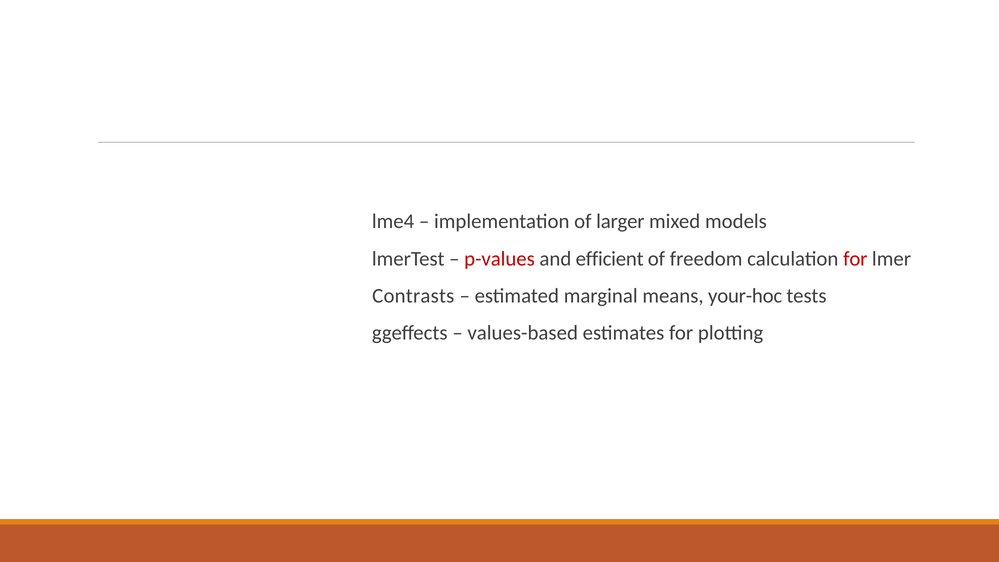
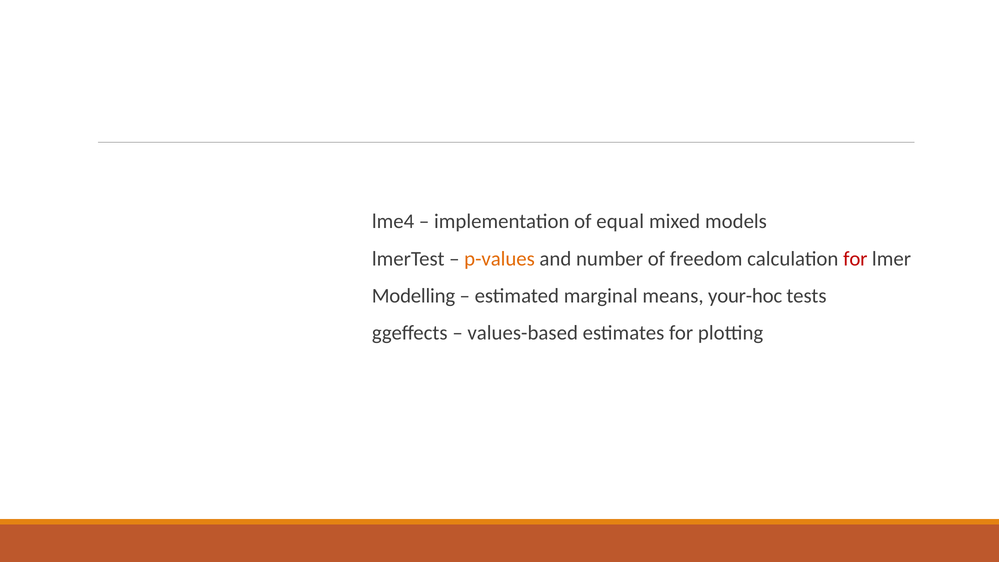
larger: larger -> equal
p-values colour: red -> orange
efficient: efficient -> number
Contrasts: Contrasts -> Modelling
